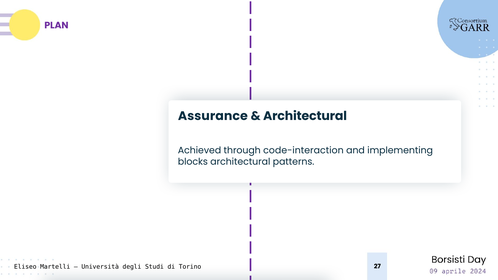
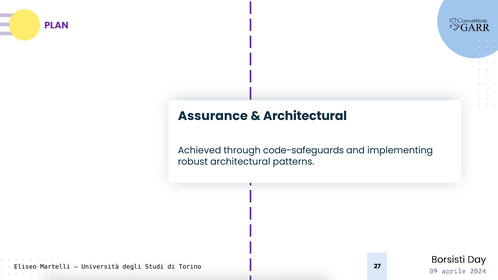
code-interaction: code-interaction -> code-safeguards
blocks: blocks -> robust
